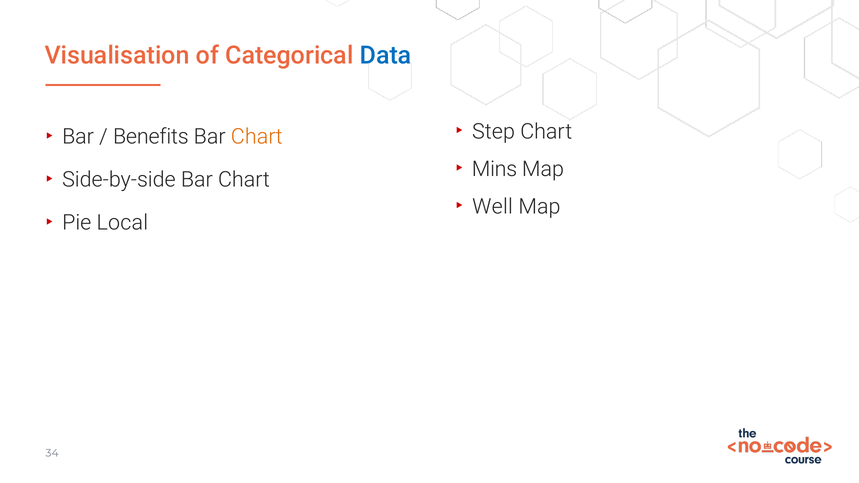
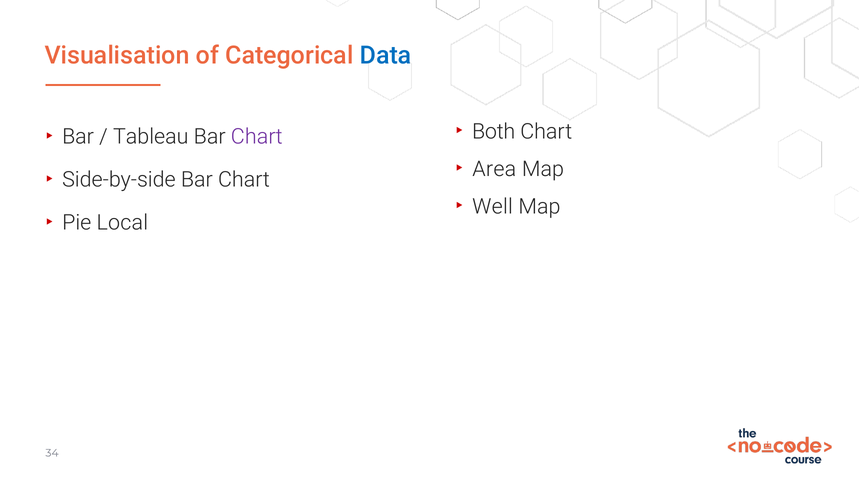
Step: Step -> Both
Benefits: Benefits -> Tableau
Chart at (257, 137) colour: orange -> purple
Mins: Mins -> Area
